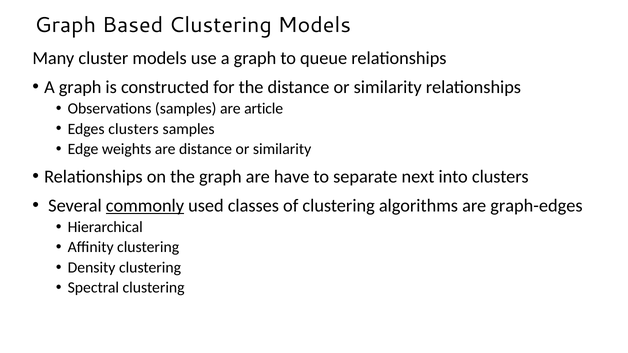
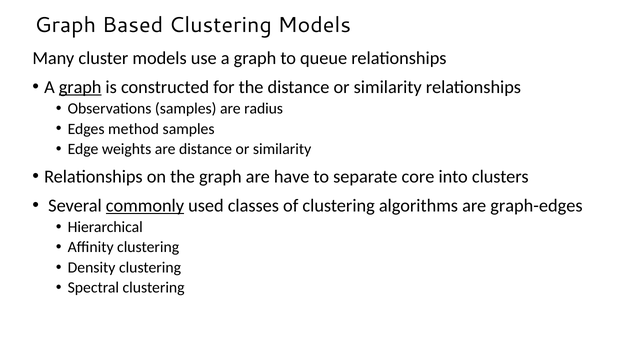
graph at (80, 87) underline: none -> present
article: article -> radius
Edges clusters: clusters -> method
next: next -> core
